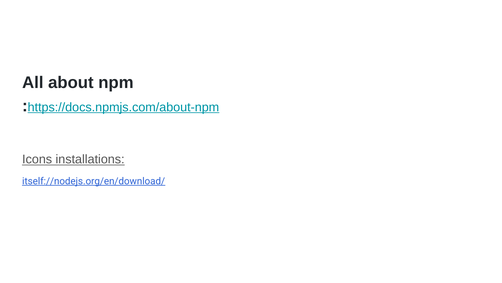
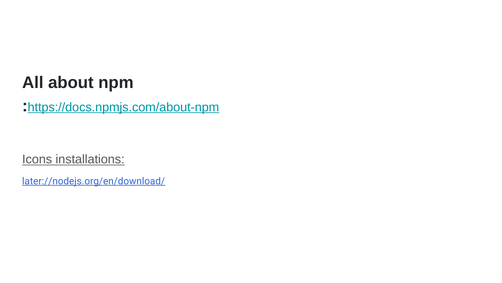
itself://nodejs.org/en/download/: itself://nodejs.org/en/download/ -> later://nodejs.org/en/download/
